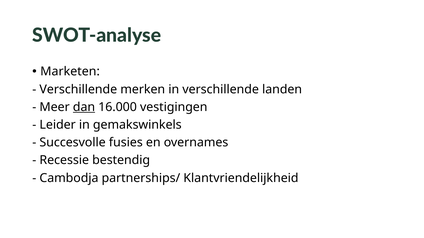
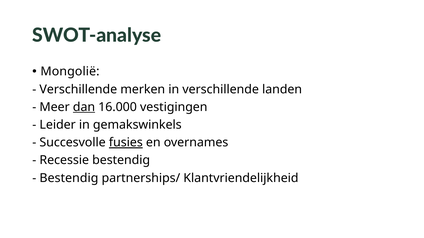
Marketen: Marketen -> Mongolië
fusies underline: none -> present
Cambodja at (69, 178): Cambodja -> Bestendig
